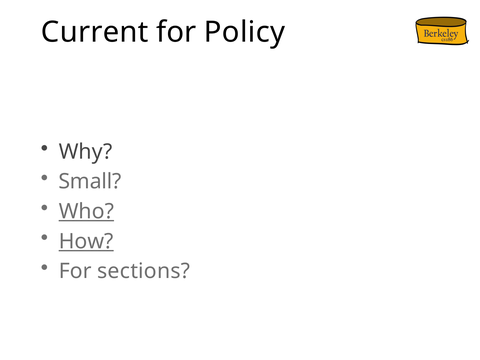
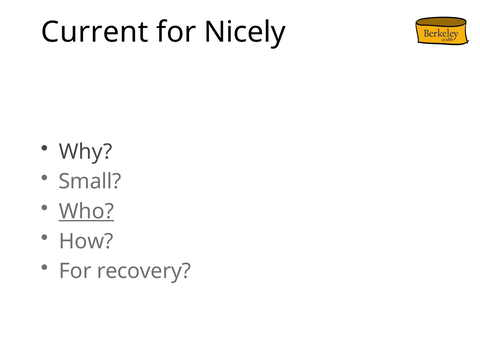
Policy: Policy -> Nicely
How underline: present -> none
sections: sections -> recovery
